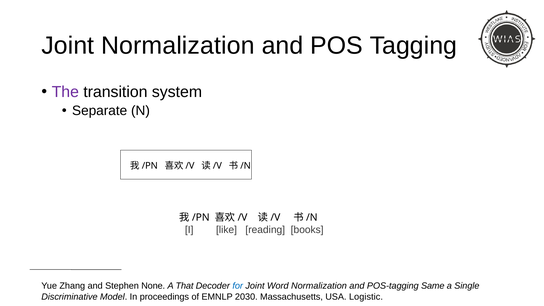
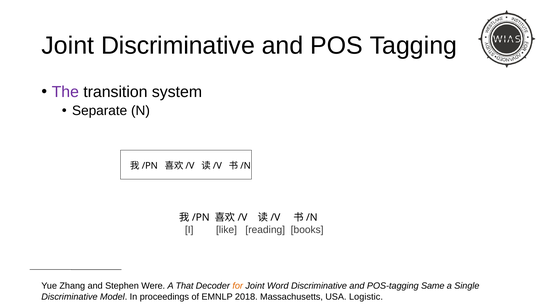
Joint Normalization: Normalization -> Discriminative
None: None -> Were
for colour: blue -> orange
Word Normalization: Normalization -> Discriminative
2030: 2030 -> 2018
